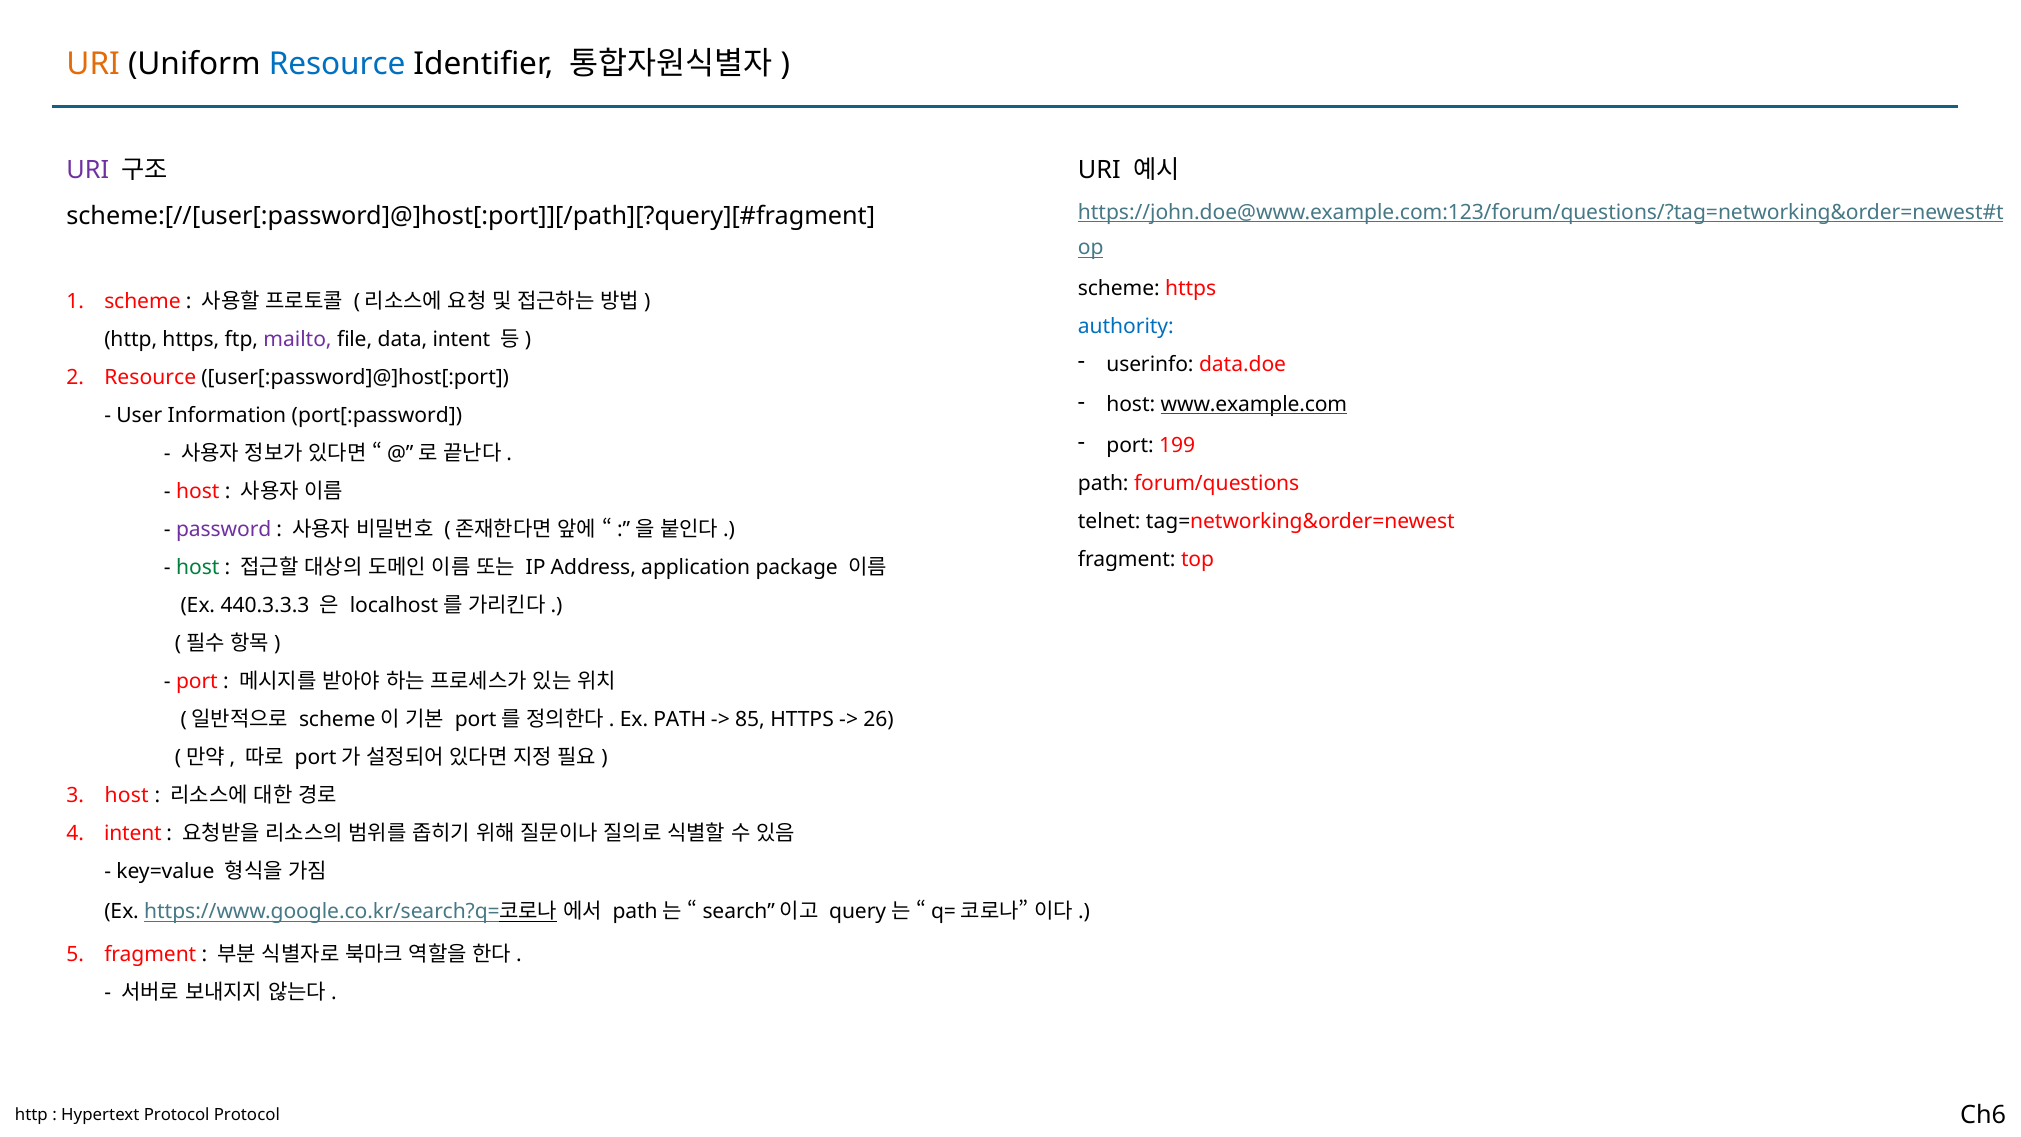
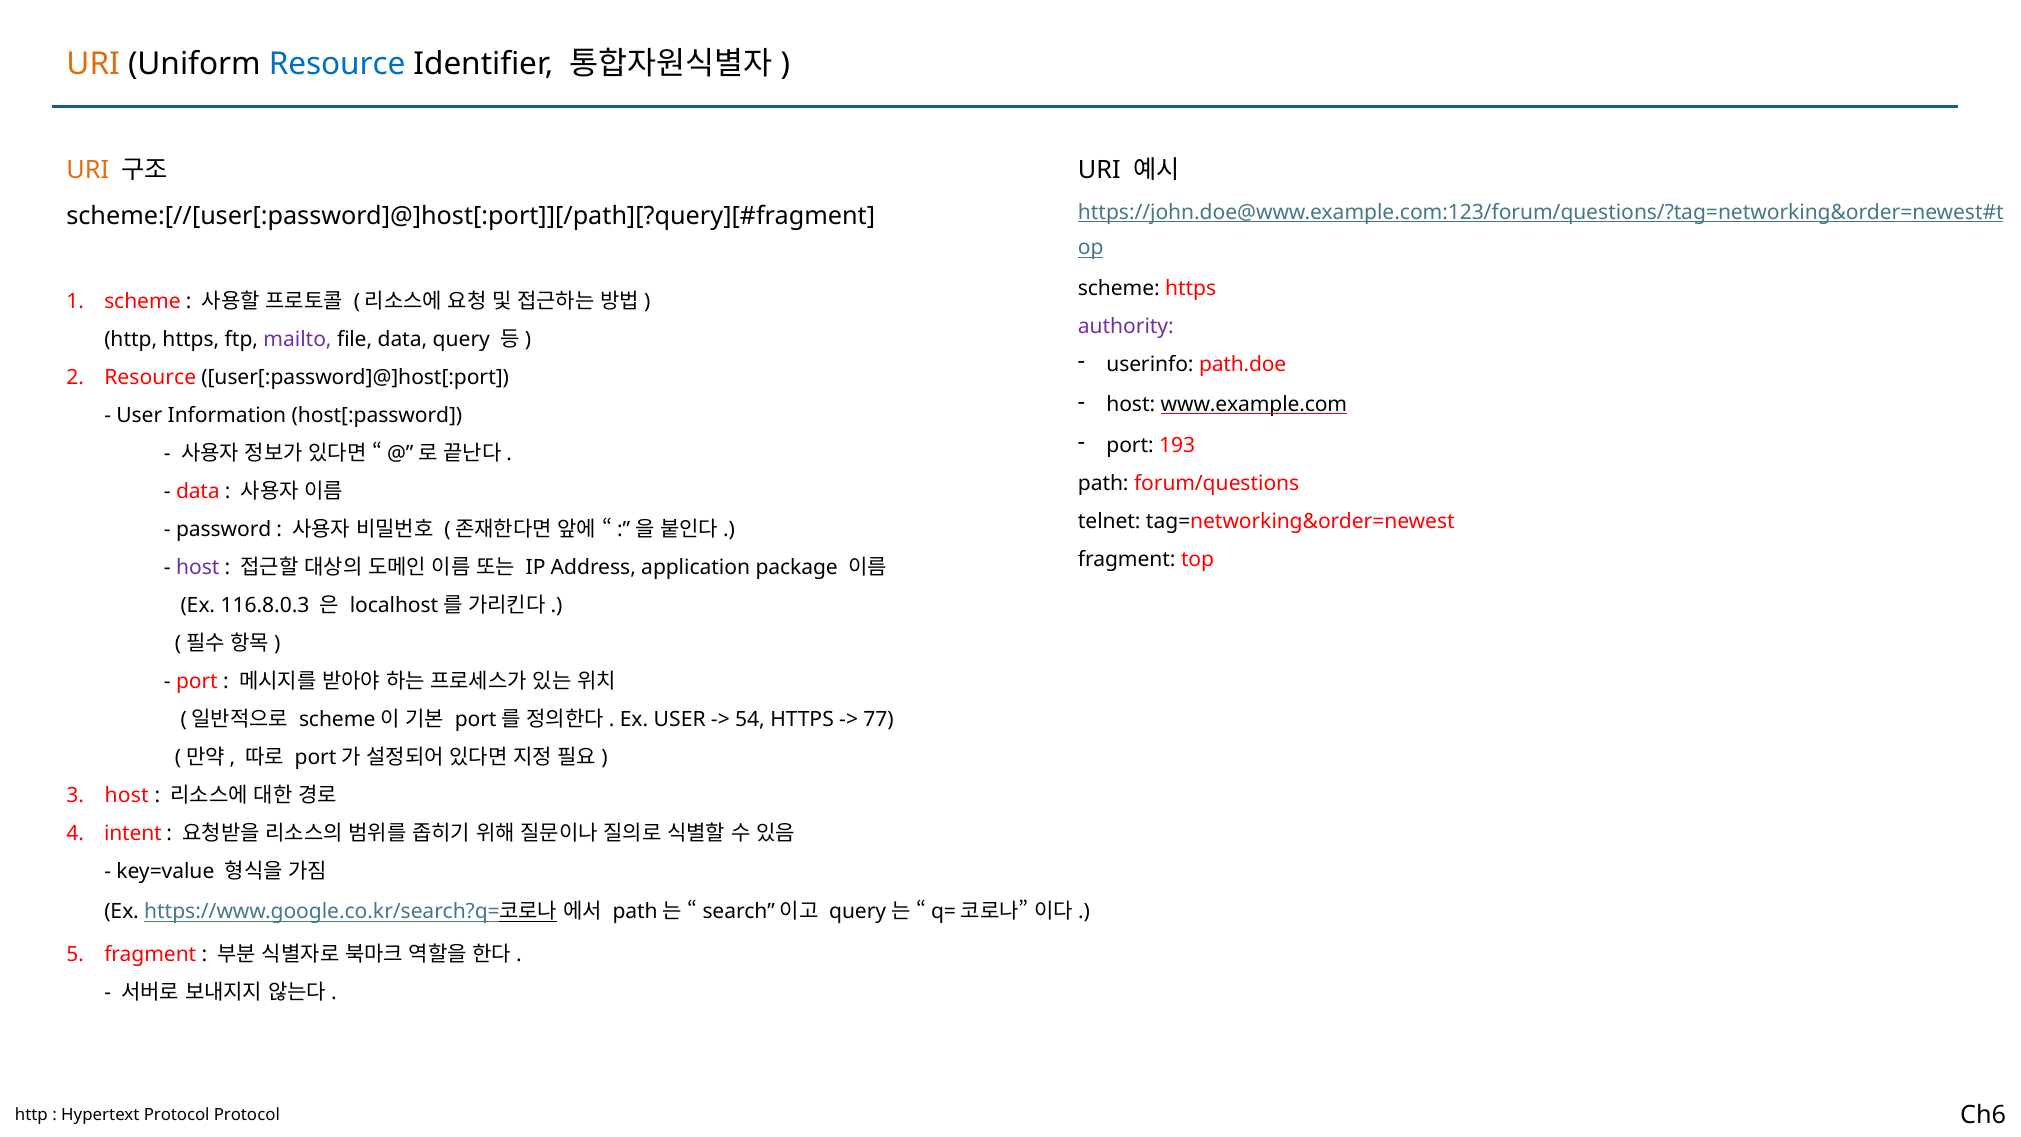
URI at (88, 171) colour: purple -> orange
authority colour: blue -> purple
data intent: intent -> query
data.doe: data.doe -> path.doe
port[:password: port[:password -> host[:password
199: 199 -> 193
host at (198, 491): host -> data
password colour: purple -> black
host at (198, 567) colour: green -> purple
440.3.3.3: 440.3.3.3 -> 116.8.0.3
Ex PATH: PATH -> USER
85: 85 -> 54
26: 26 -> 77
